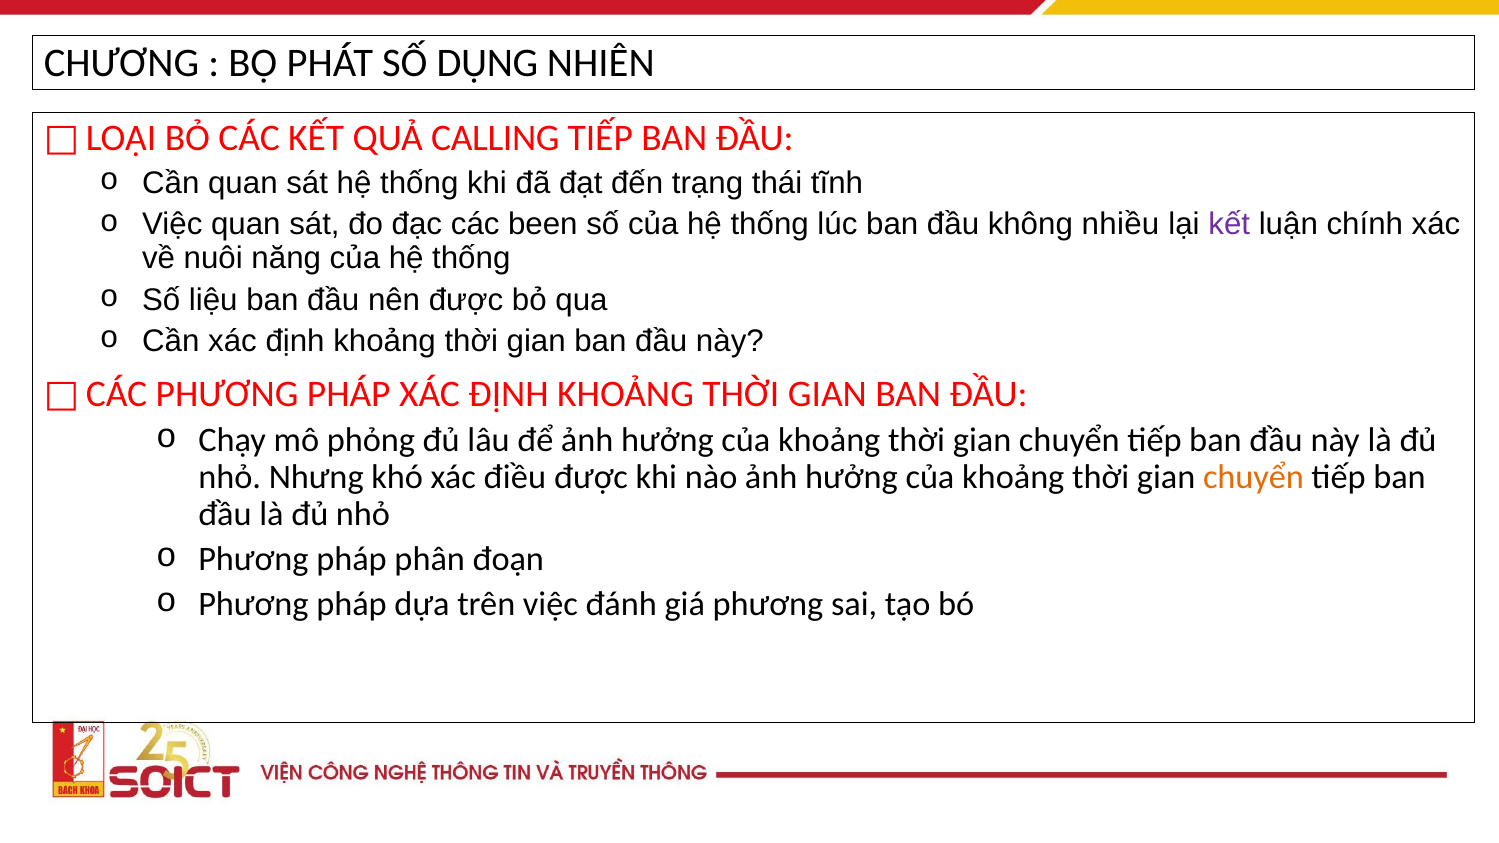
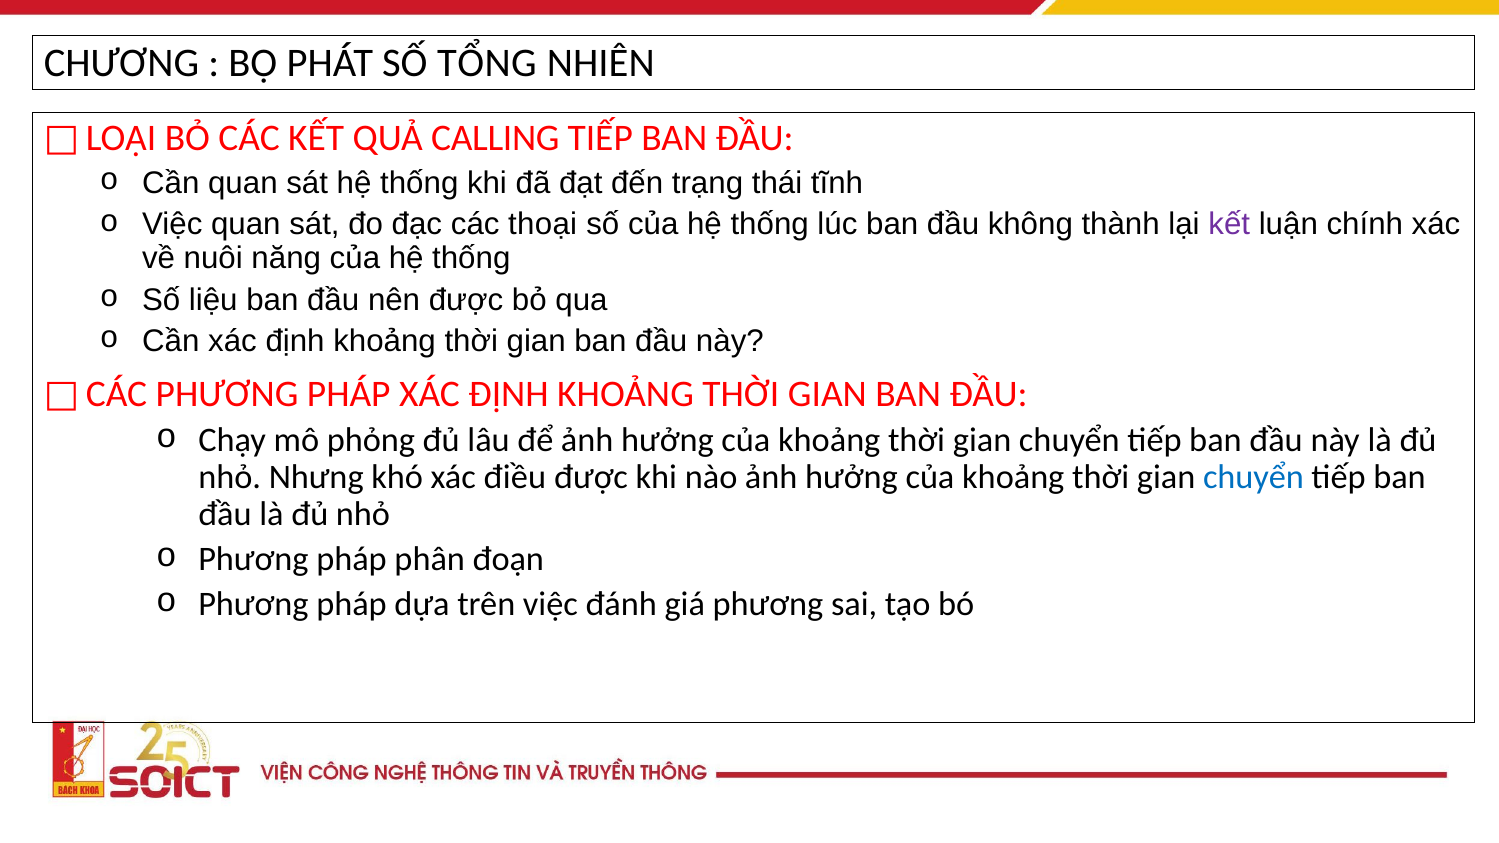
DỤNG: DỤNG -> TỔNG
been: been -> thoại
nhiều: nhiều -> thành
chuyển at (1253, 478) colour: orange -> blue
